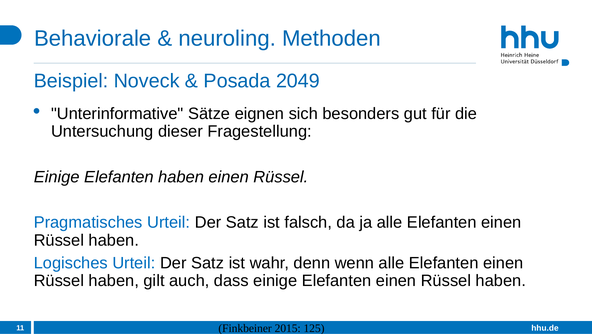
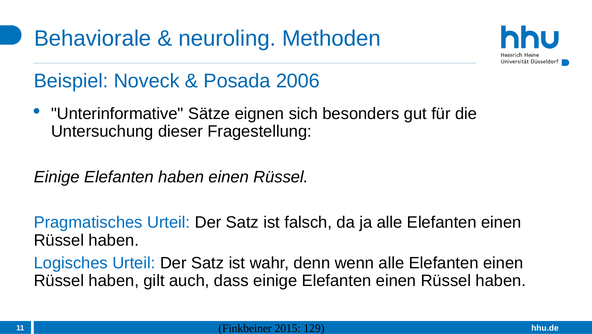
2049: 2049 -> 2006
125: 125 -> 129
